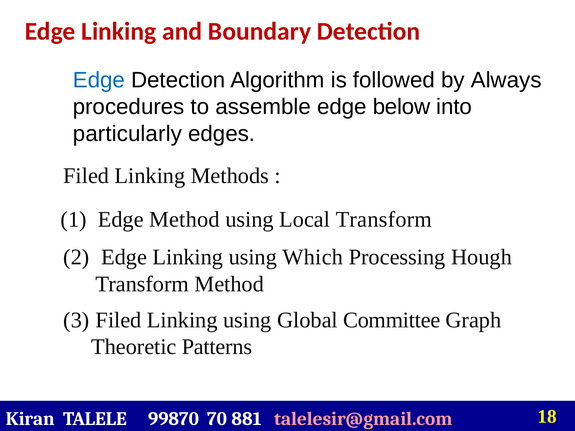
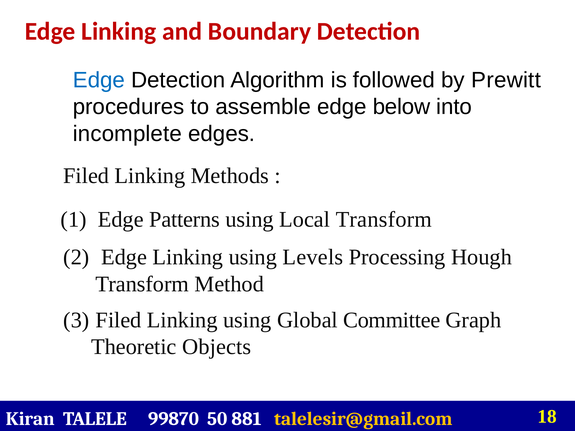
Always: Always -> Prewitt
particularly: particularly -> incomplete
Edge Method: Method -> Patterns
Which: Which -> Levels
Patterns: Patterns -> Objects
70: 70 -> 50
talelesir@gmail.com colour: pink -> yellow
